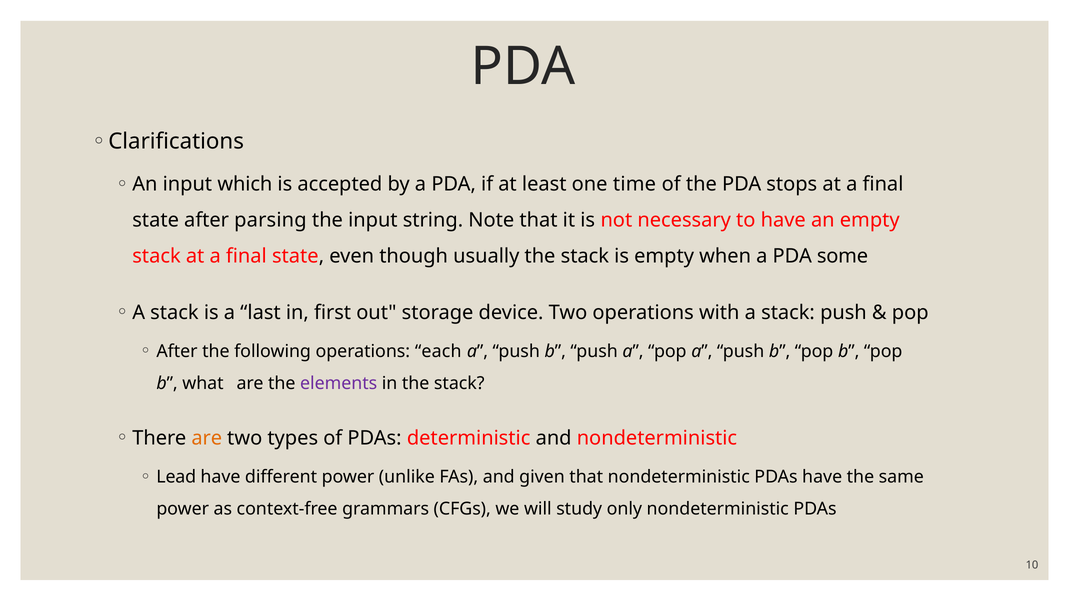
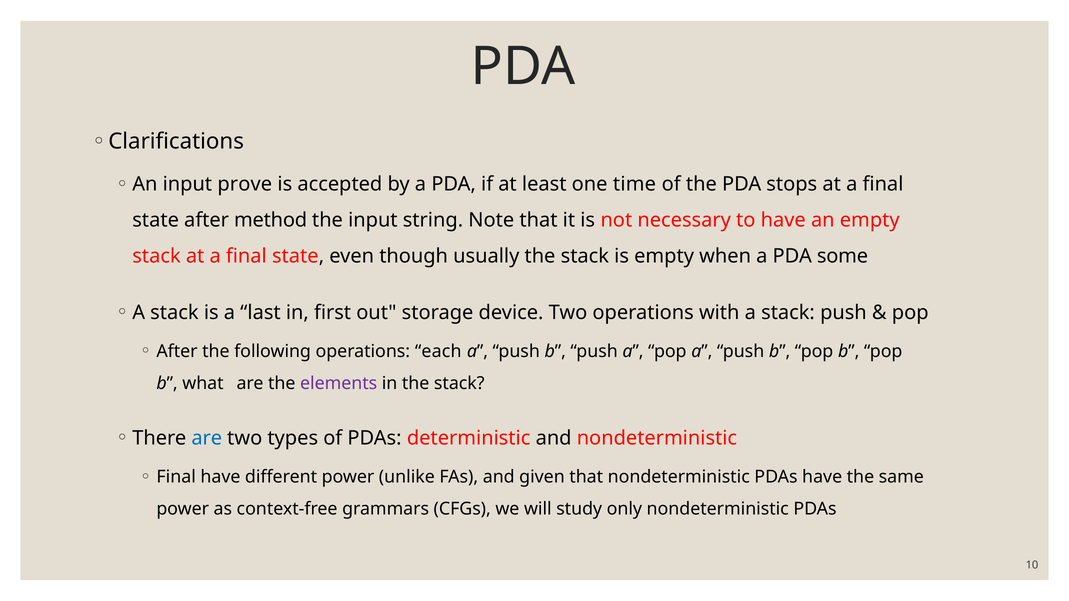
which: which -> prove
parsing: parsing -> method
are at (207, 438) colour: orange -> blue
Lead at (176, 477): Lead -> Final
